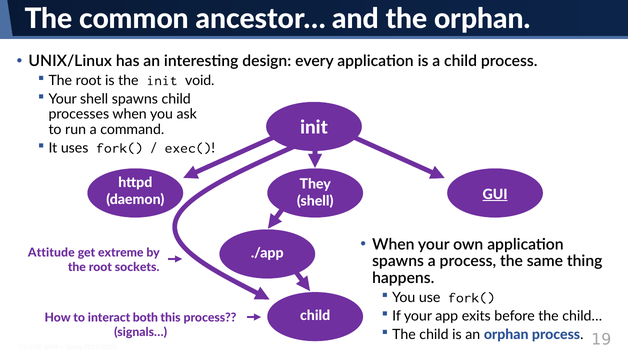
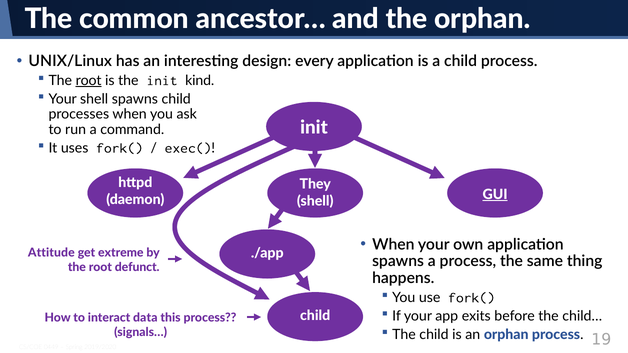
root at (89, 80) underline: none -> present
void: void -> kind
sockets: sockets -> defunct
both: both -> data
